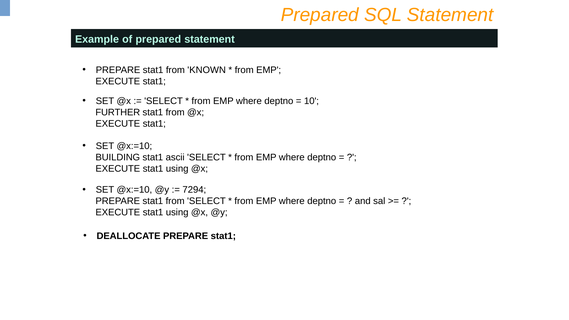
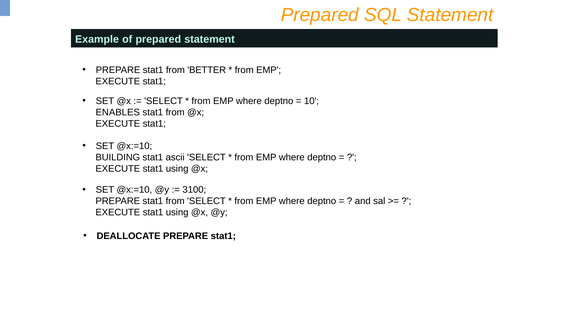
KNOWN: KNOWN -> BETTER
FURTHER: FURTHER -> ENABLES
7294: 7294 -> 3100
